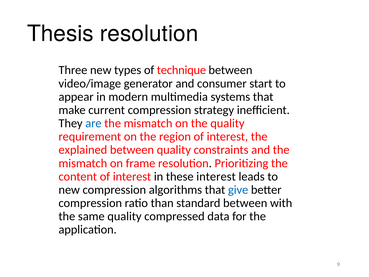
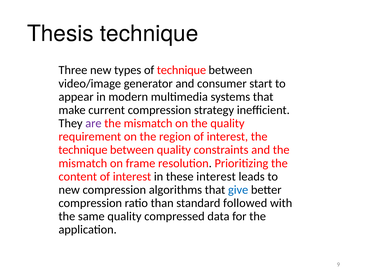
Thesis resolution: resolution -> technique
are colour: blue -> purple
explained at (83, 150): explained -> technique
standard between: between -> followed
